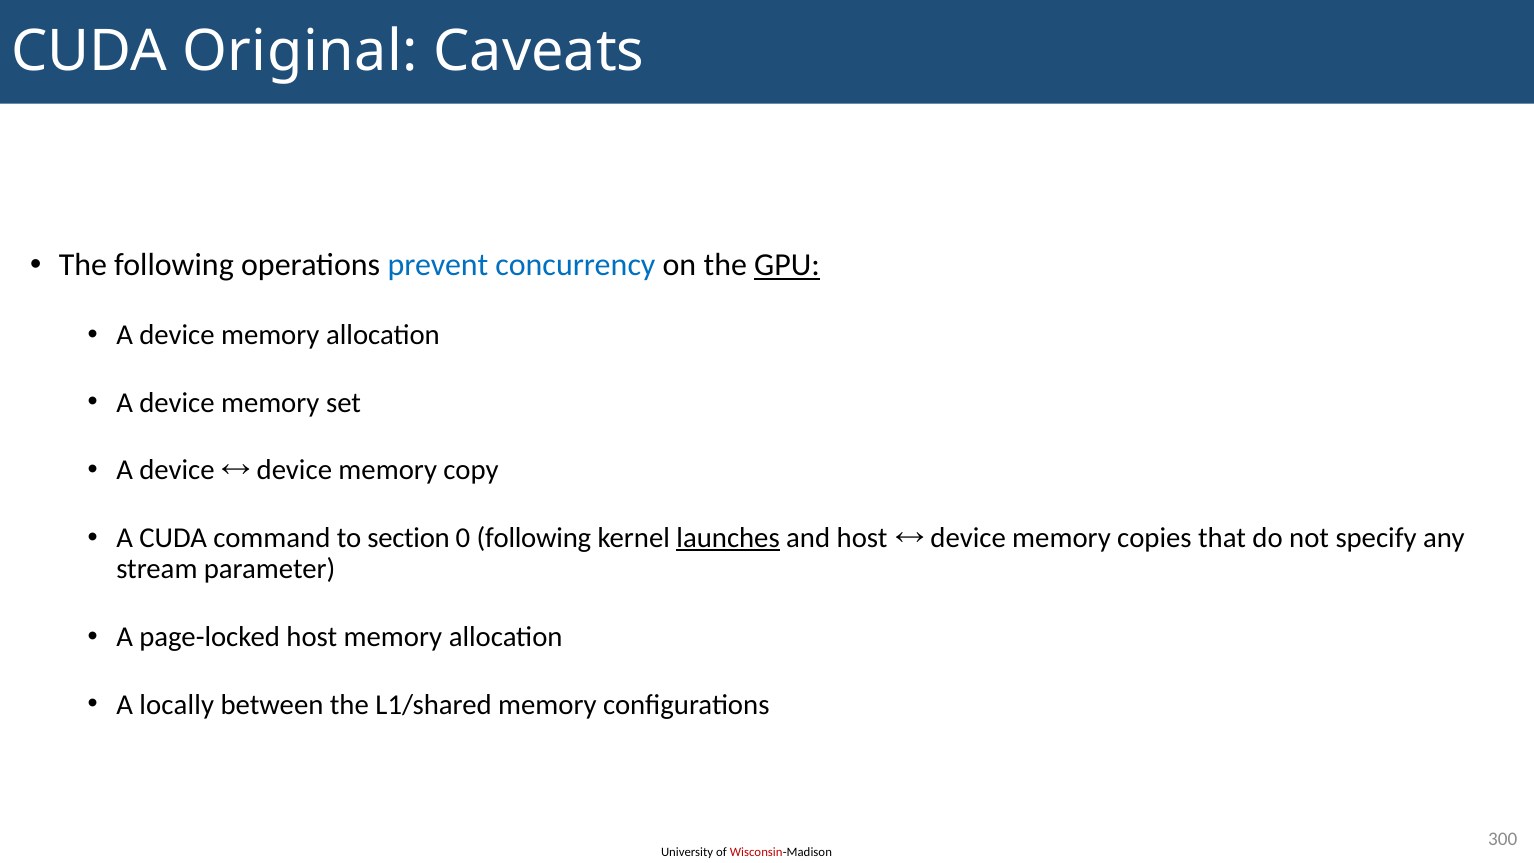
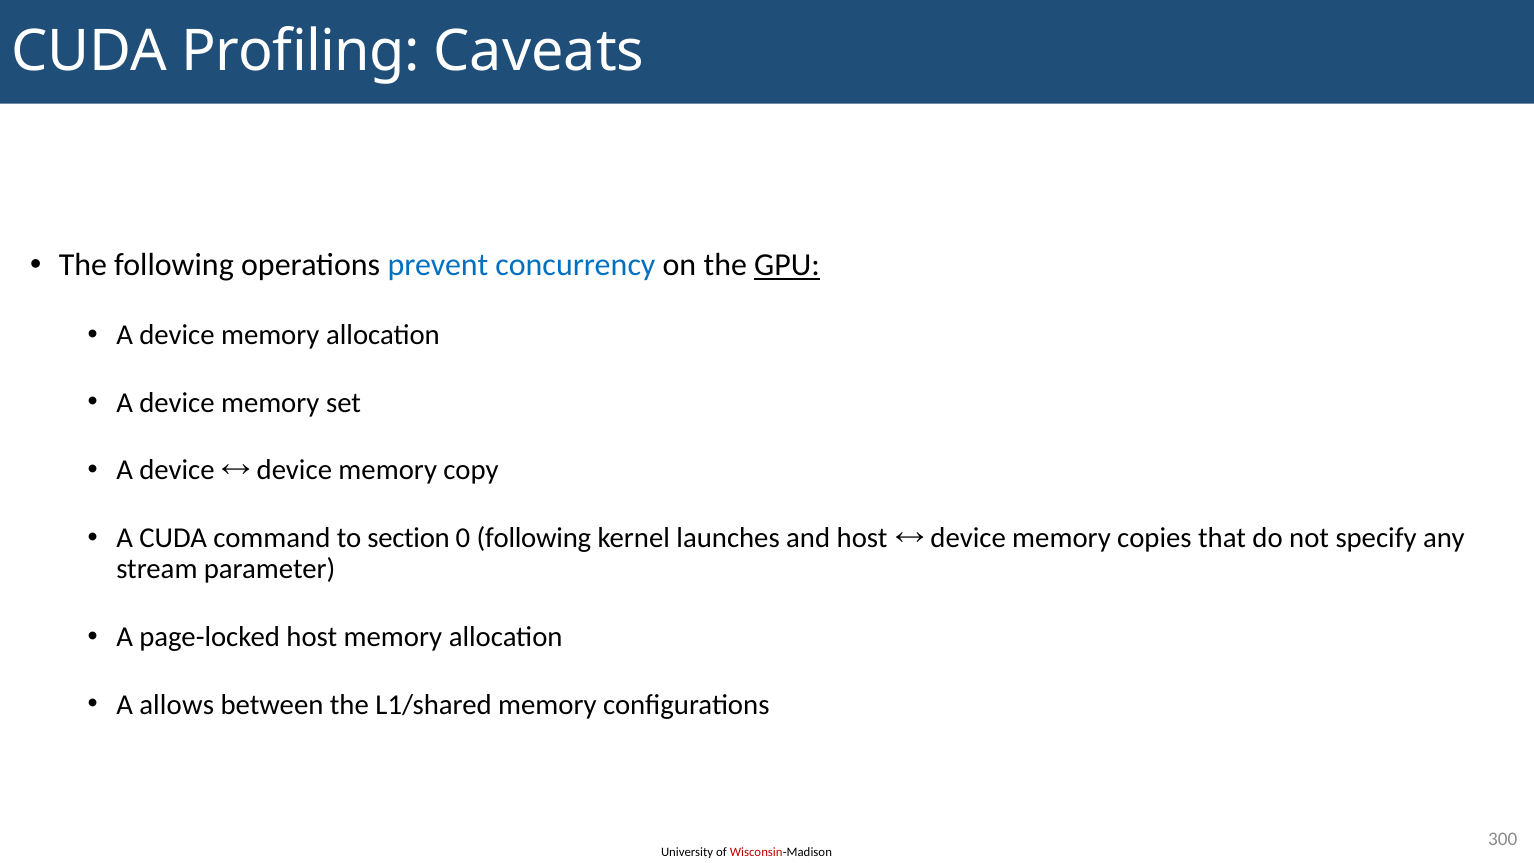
Original: Original -> Profiling
launches underline: present -> none
locally: locally -> allows
